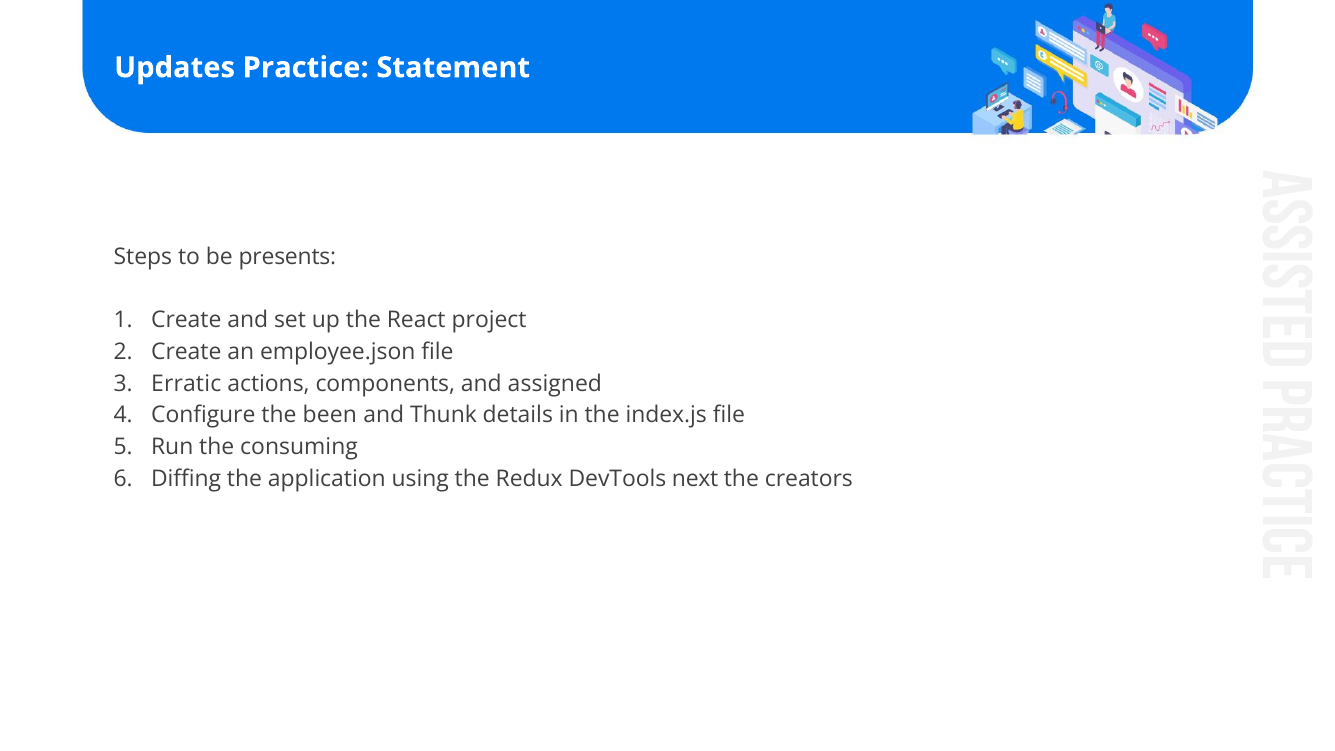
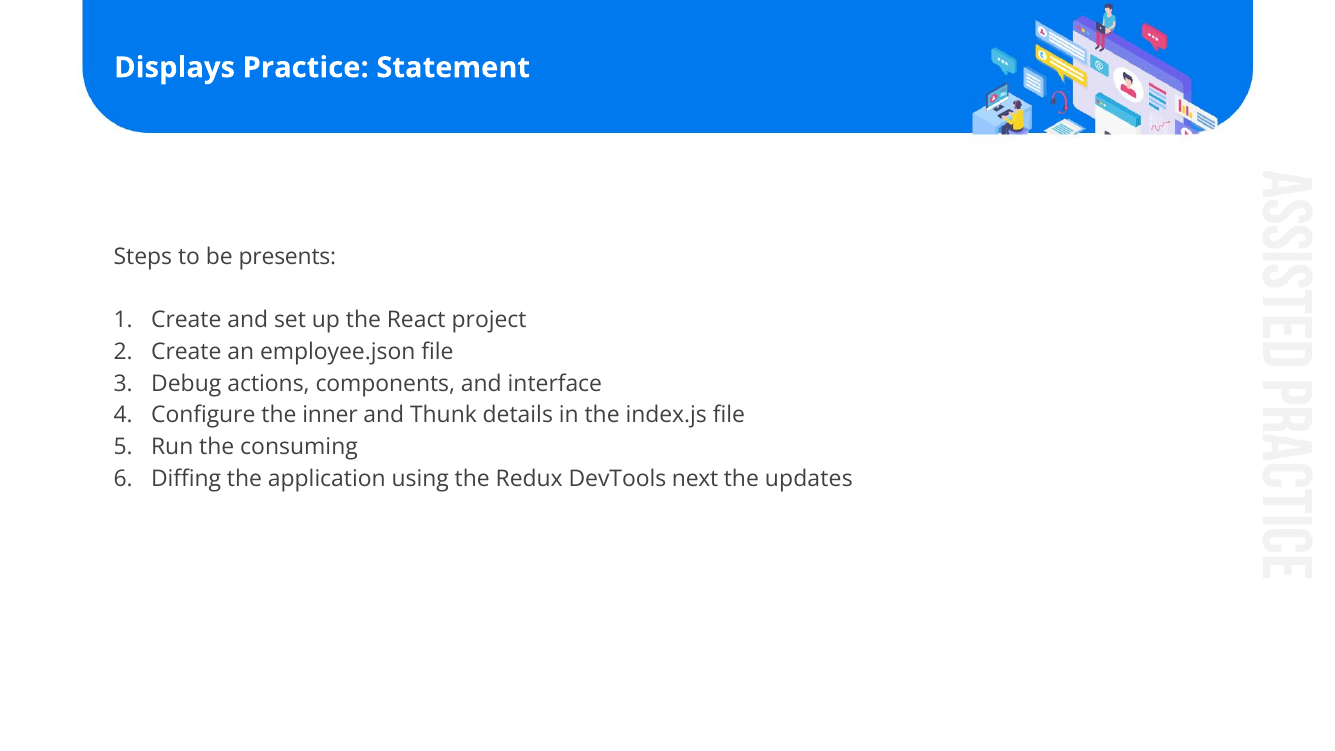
Updates: Updates -> Displays
Erratic: Erratic -> Debug
assigned: assigned -> interface
been: been -> inner
creators: creators -> updates
